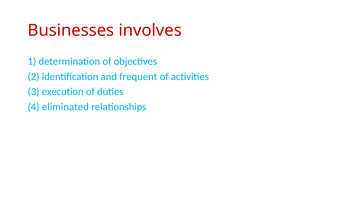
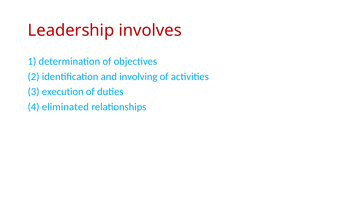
Businesses: Businesses -> Leadership
frequent: frequent -> involving
